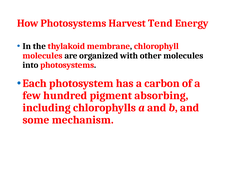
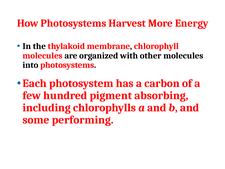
Tend: Tend -> More
mechanism: mechanism -> performing
